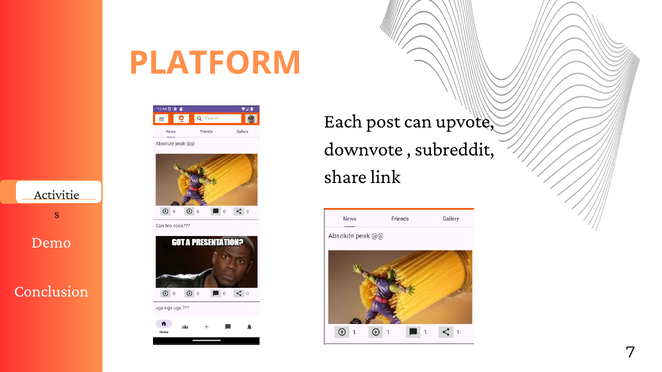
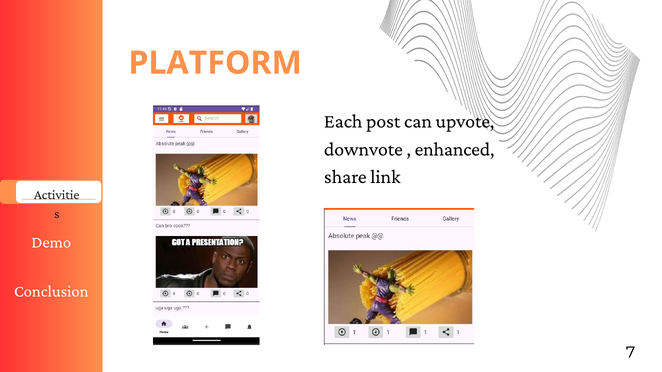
subreddit: subreddit -> enhanced
